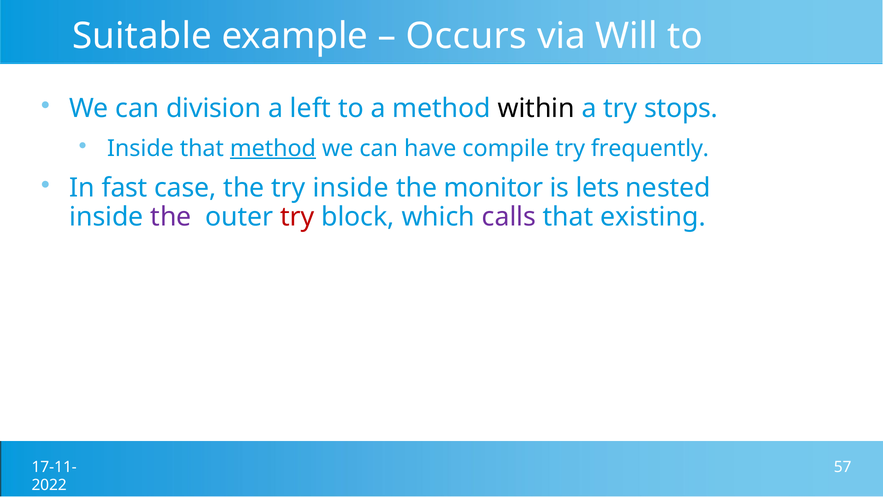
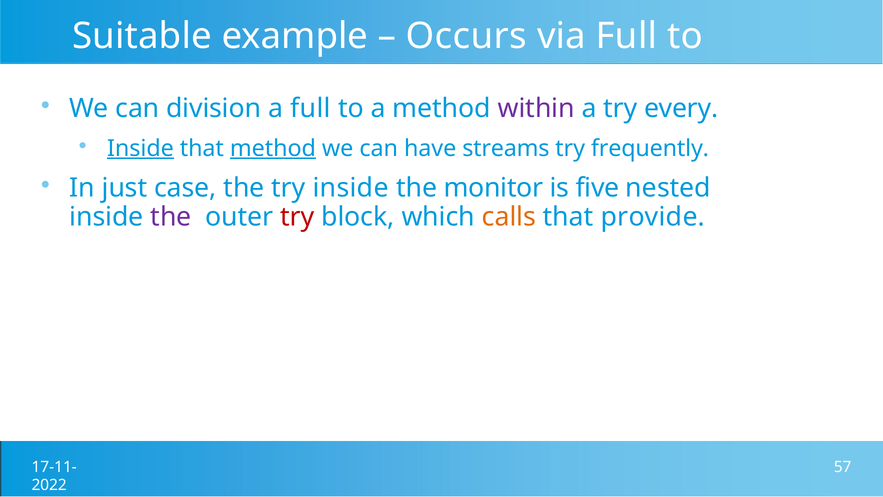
via Will: Will -> Full
a left: left -> full
within colour: black -> purple
stops: stops -> every
Inside at (141, 148) underline: none -> present
compile: compile -> streams
fast: fast -> just
lets: lets -> five
calls colour: purple -> orange
existing: existing -> provide
